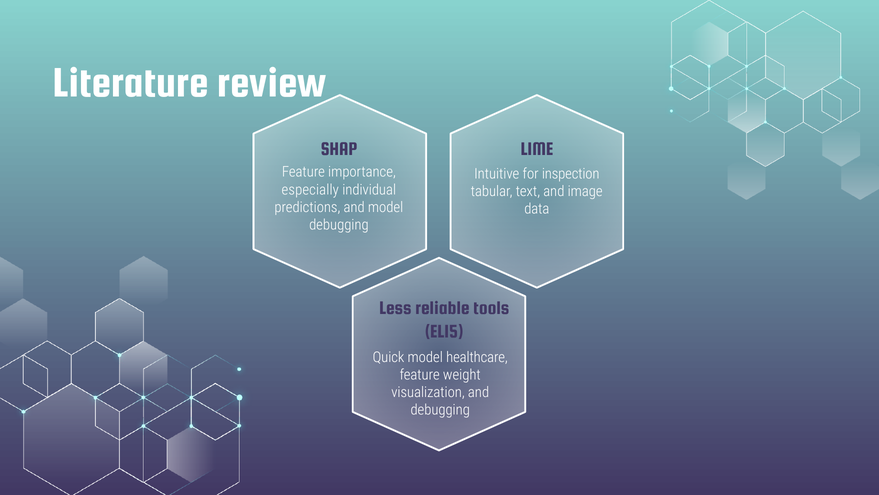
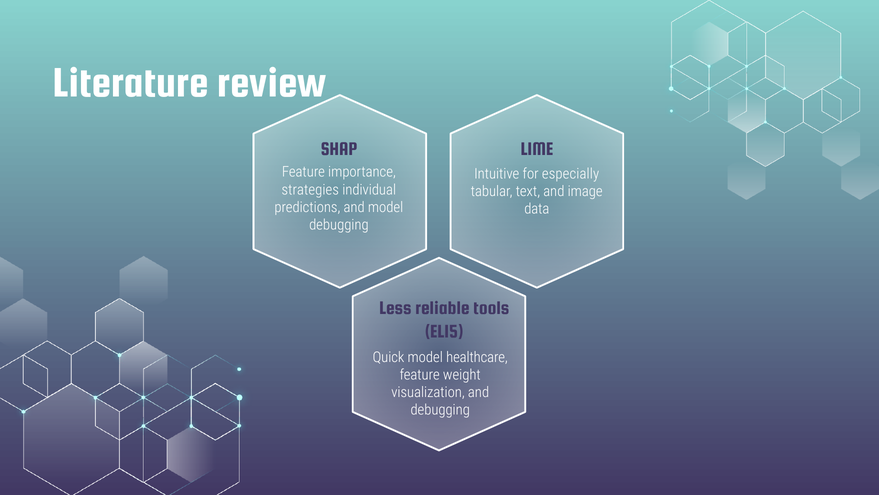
inspection: inspection -> especially
especially: especially -> strategies
